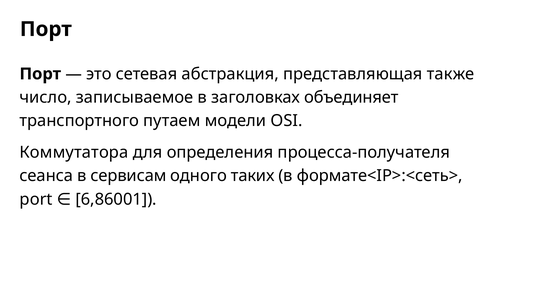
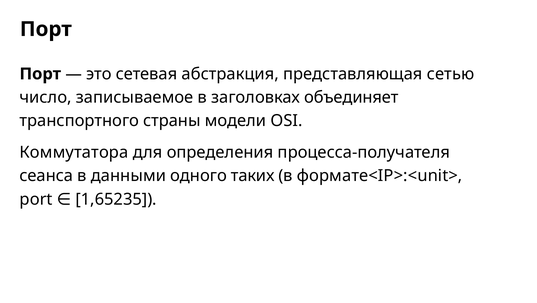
также: также -> сетью
путаем: путаем -> страны
сервисам: сервисам -> данными
формате<IP>:<сеть>: формате<IP>:<сеть> -> формате<IP>:<unit>
6,86001: 6,86001 -> 1,65235
